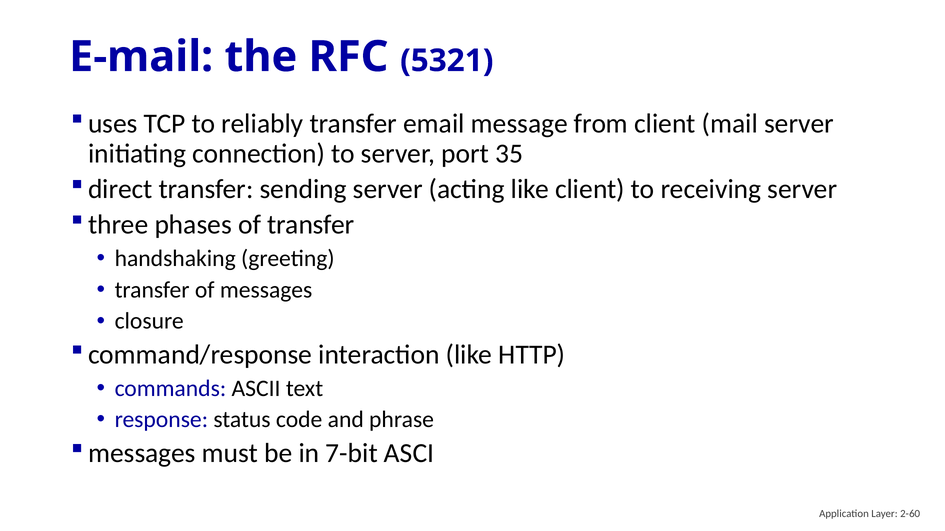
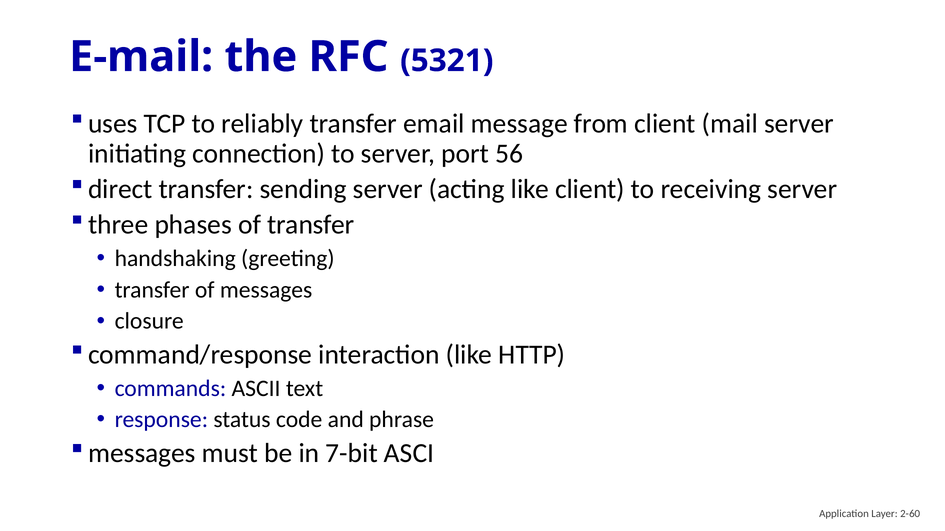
35: 35 -> 56
